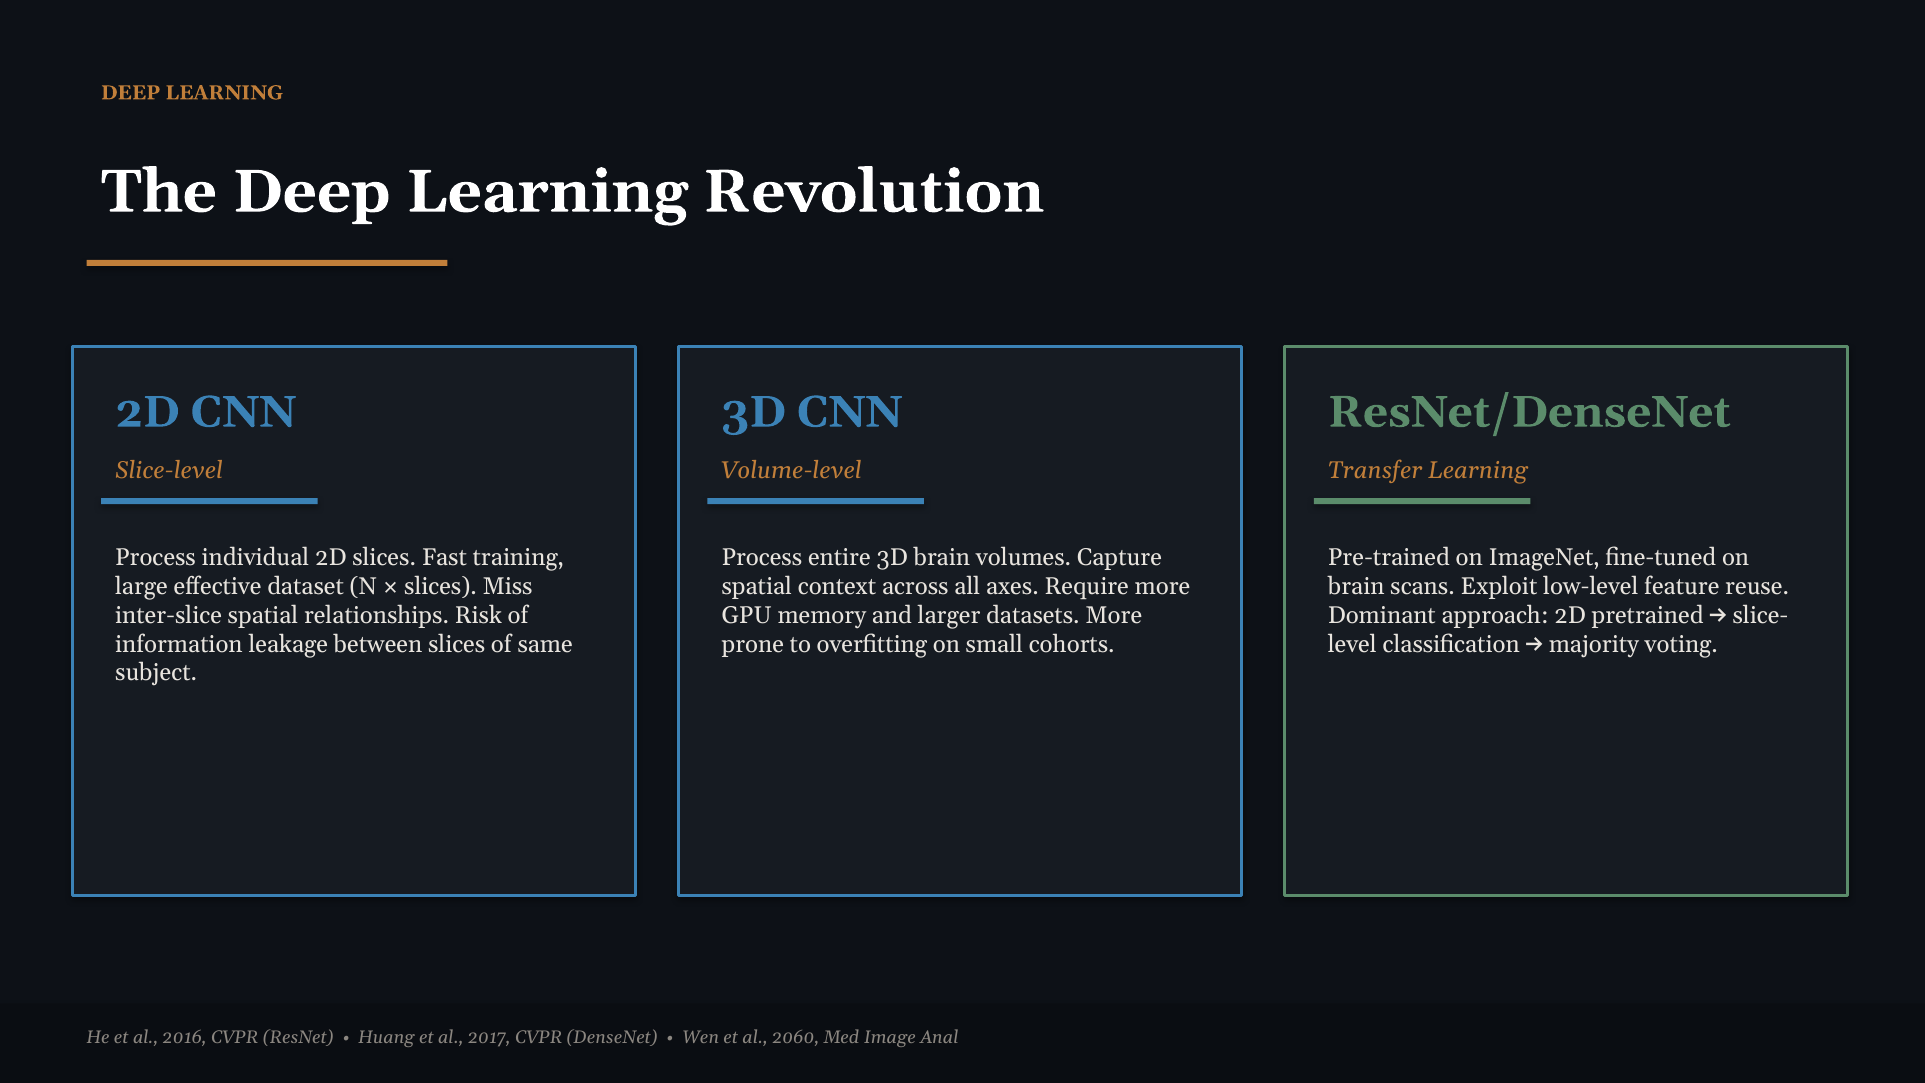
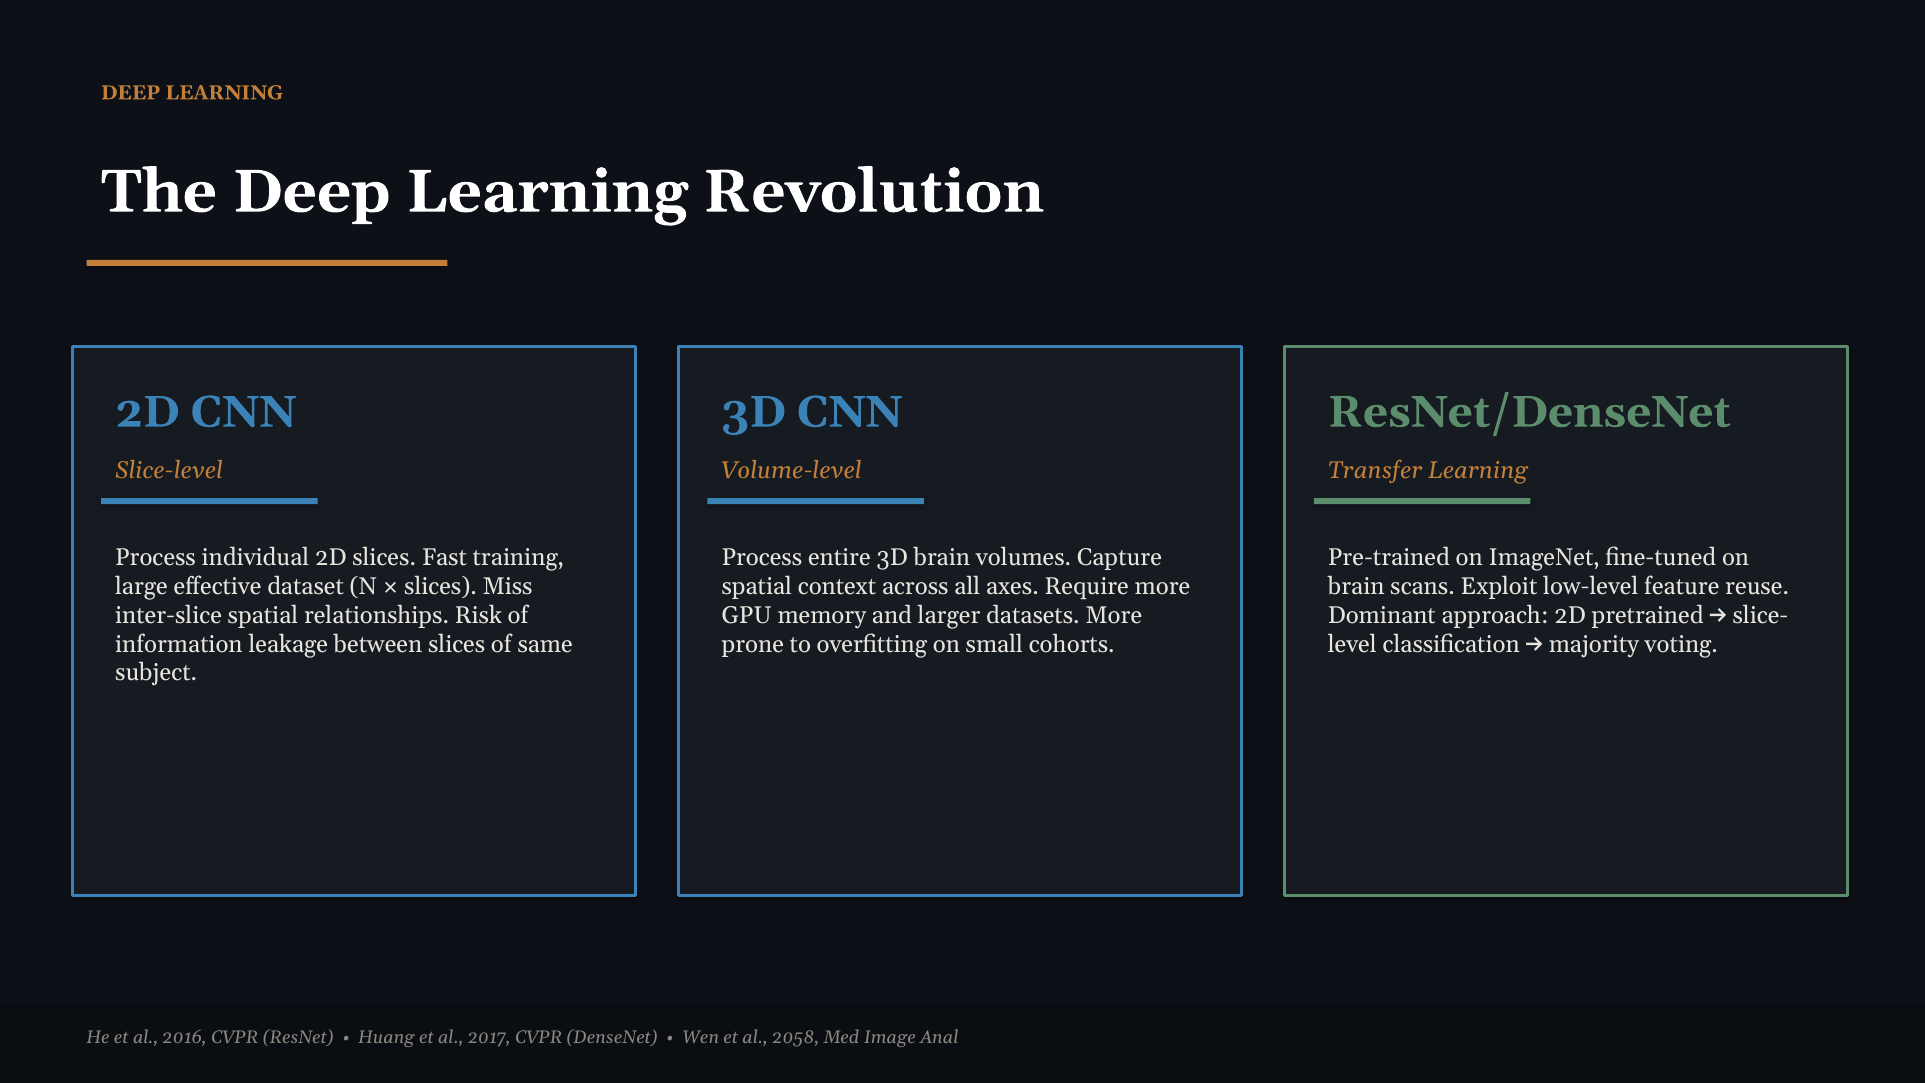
2060: 2060 -> 2058
